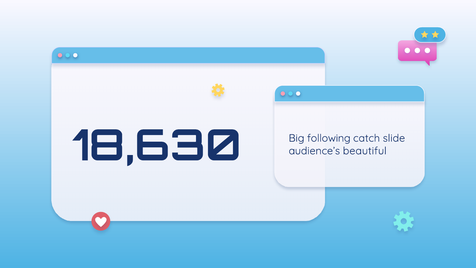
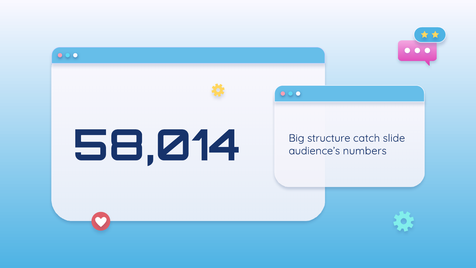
18,630: 18,630 -> 58,014
following: following -> structure
beautiful: beautiful -> numbers
